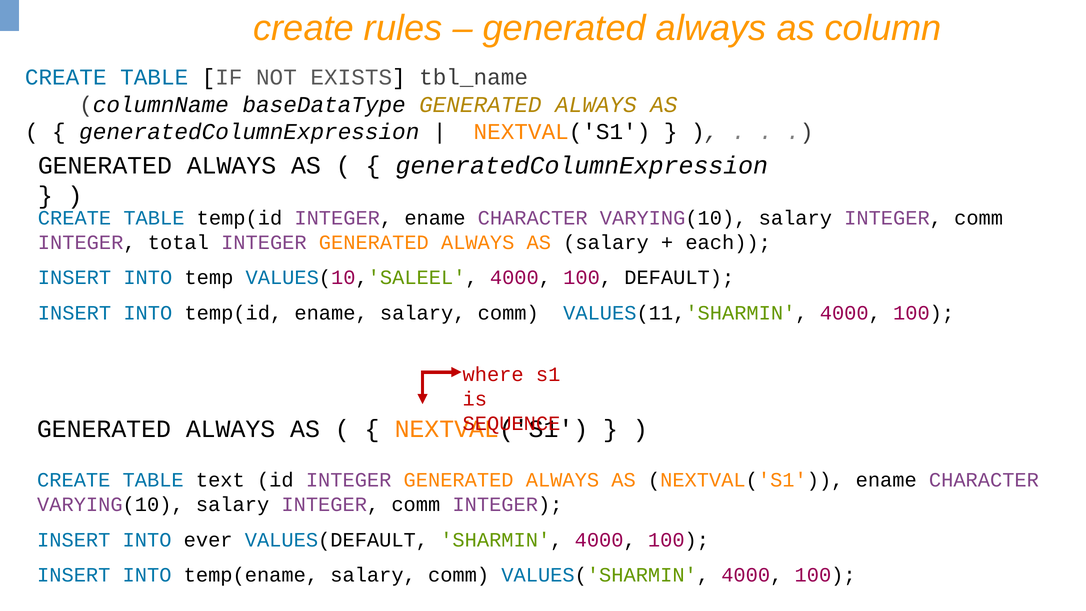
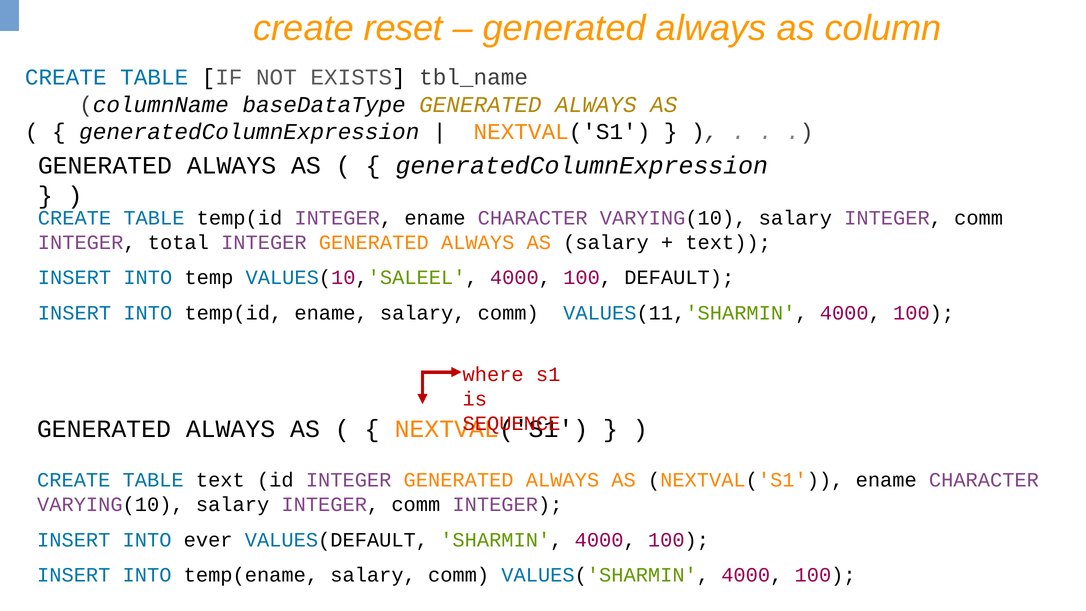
rules: rules -> reset
each at (728, 242): each -> text
